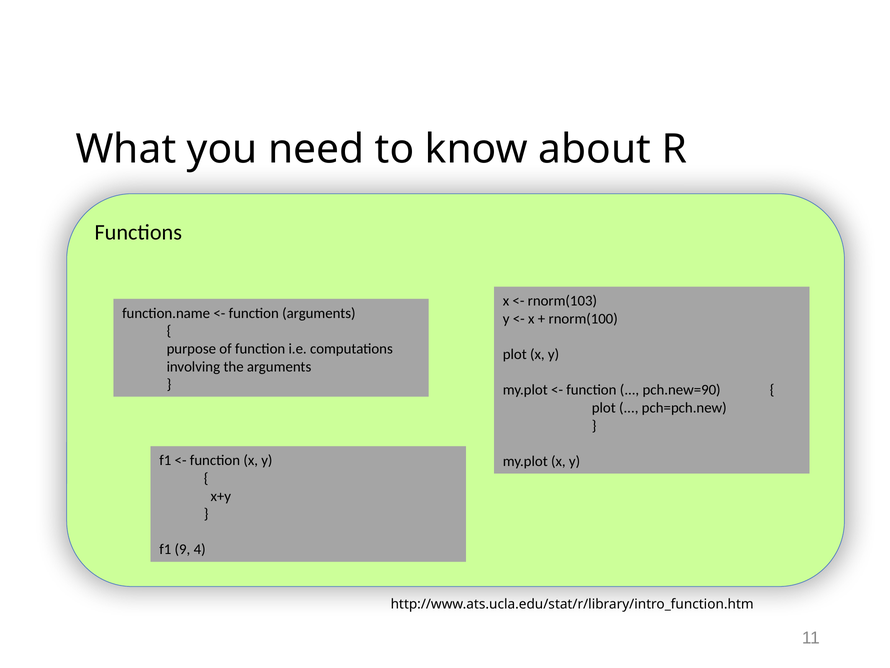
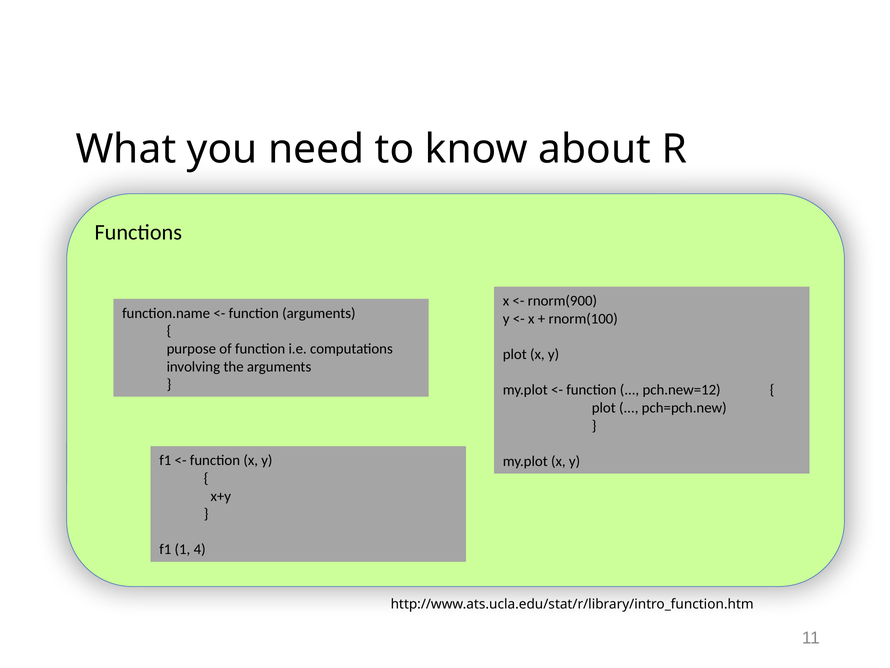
rnorm(103: rnorm(103 -> rnorm(900
pch.new=90: pch.new=90 -> pch.new=12
9: 9 -> 1
